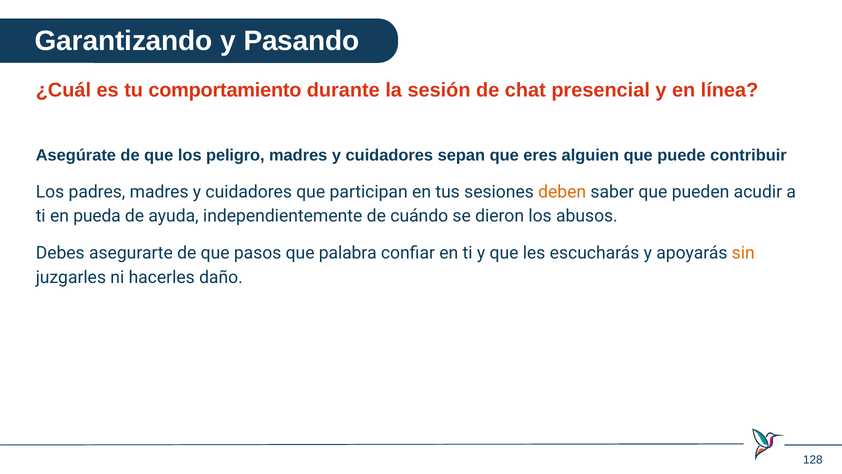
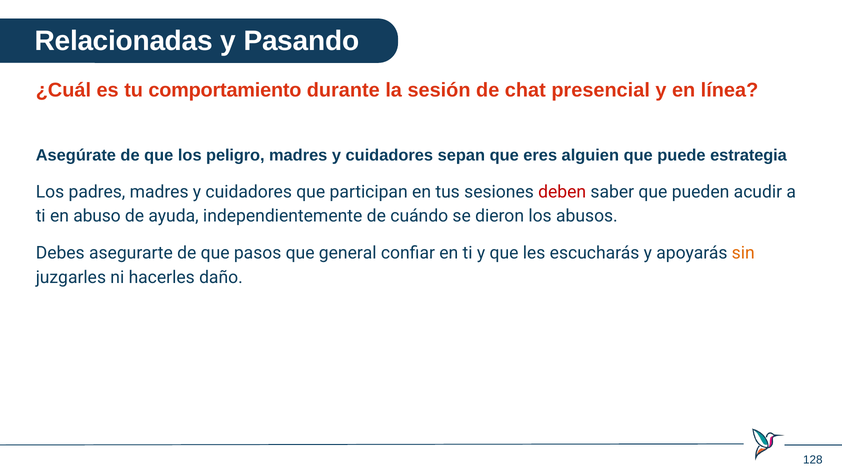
Garantizando: Garantizando -> Relacionadas
contribuir: contribuir -> estrategia
deben colour: orange -> red
pueda: pueda -> abuso
palabra: palabra -> general
